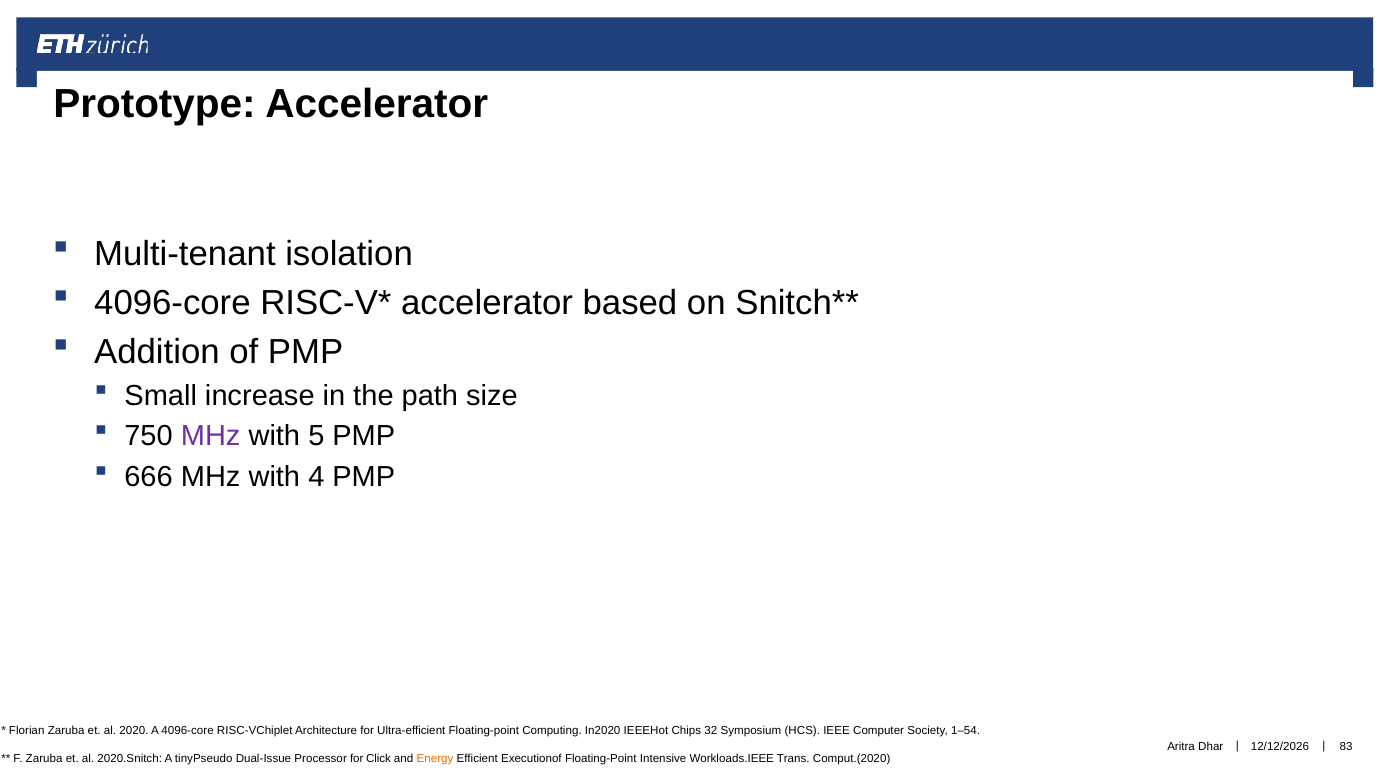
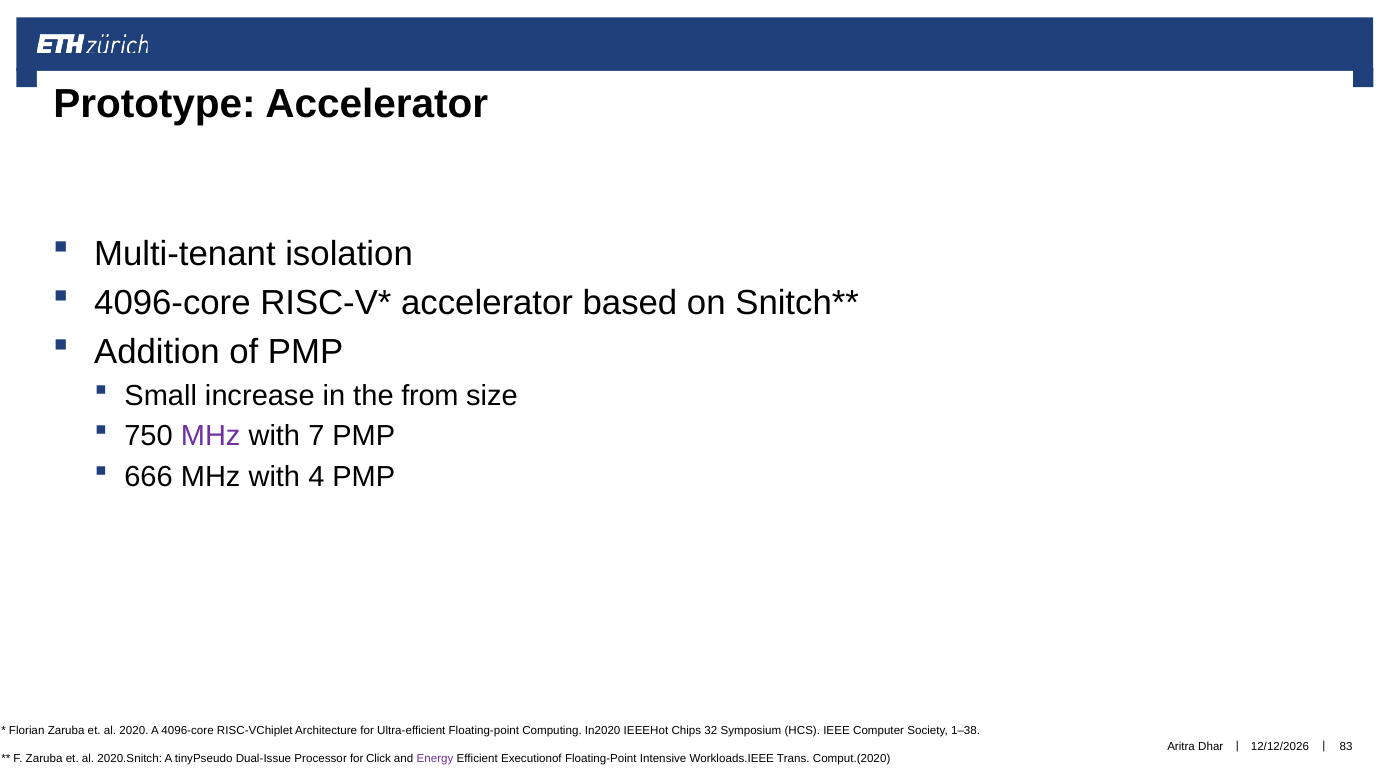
path: path -> from
5: 5 -> 7
1–54: 1–54 -> 1–38
Energy colour: orange -> purple
